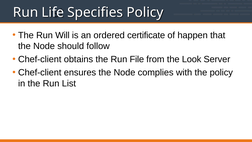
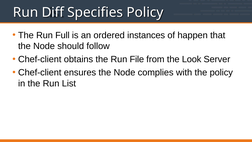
Life: Life -> Diff
Will: Will -> Full
certificate: certificate -> instances
